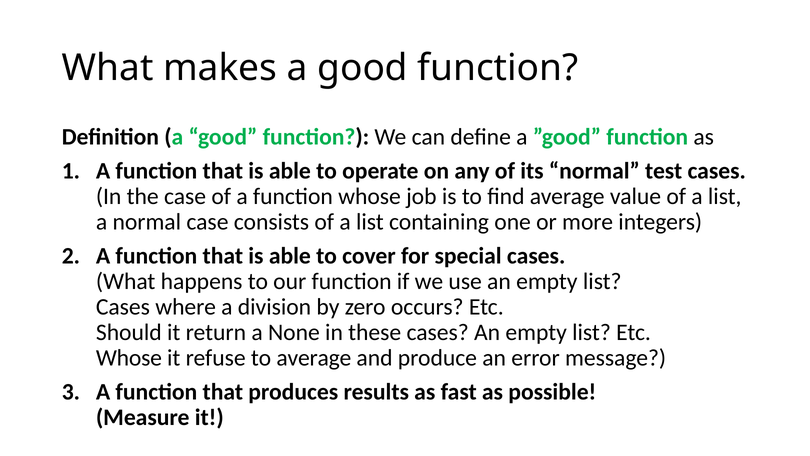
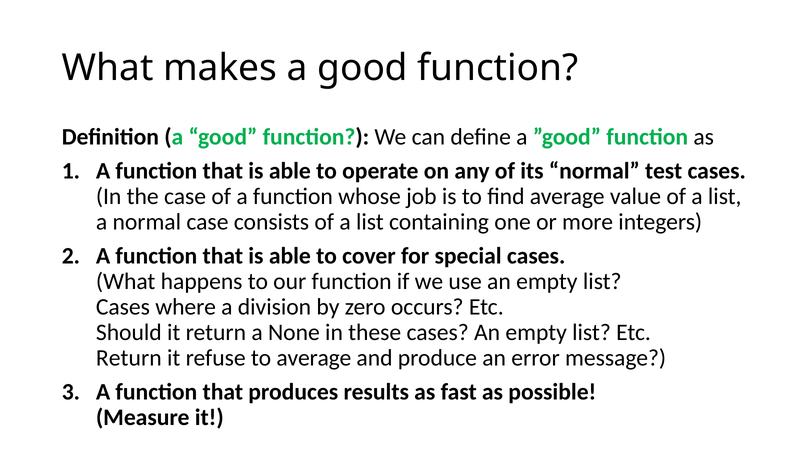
Whose at (129, 358): Whose -> Return
